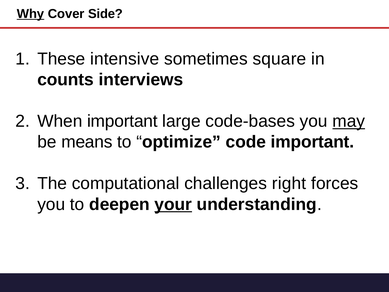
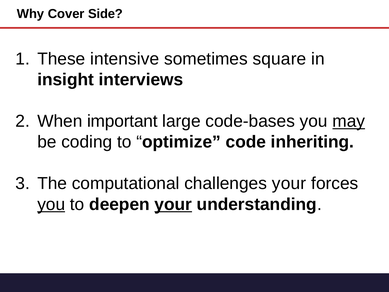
Why underline: present -> none
counts: counts -> insight
means: means -> coding
code important: important -> inheriting
challenges right: right -> your
you at (51, 204) underline: none -> present
